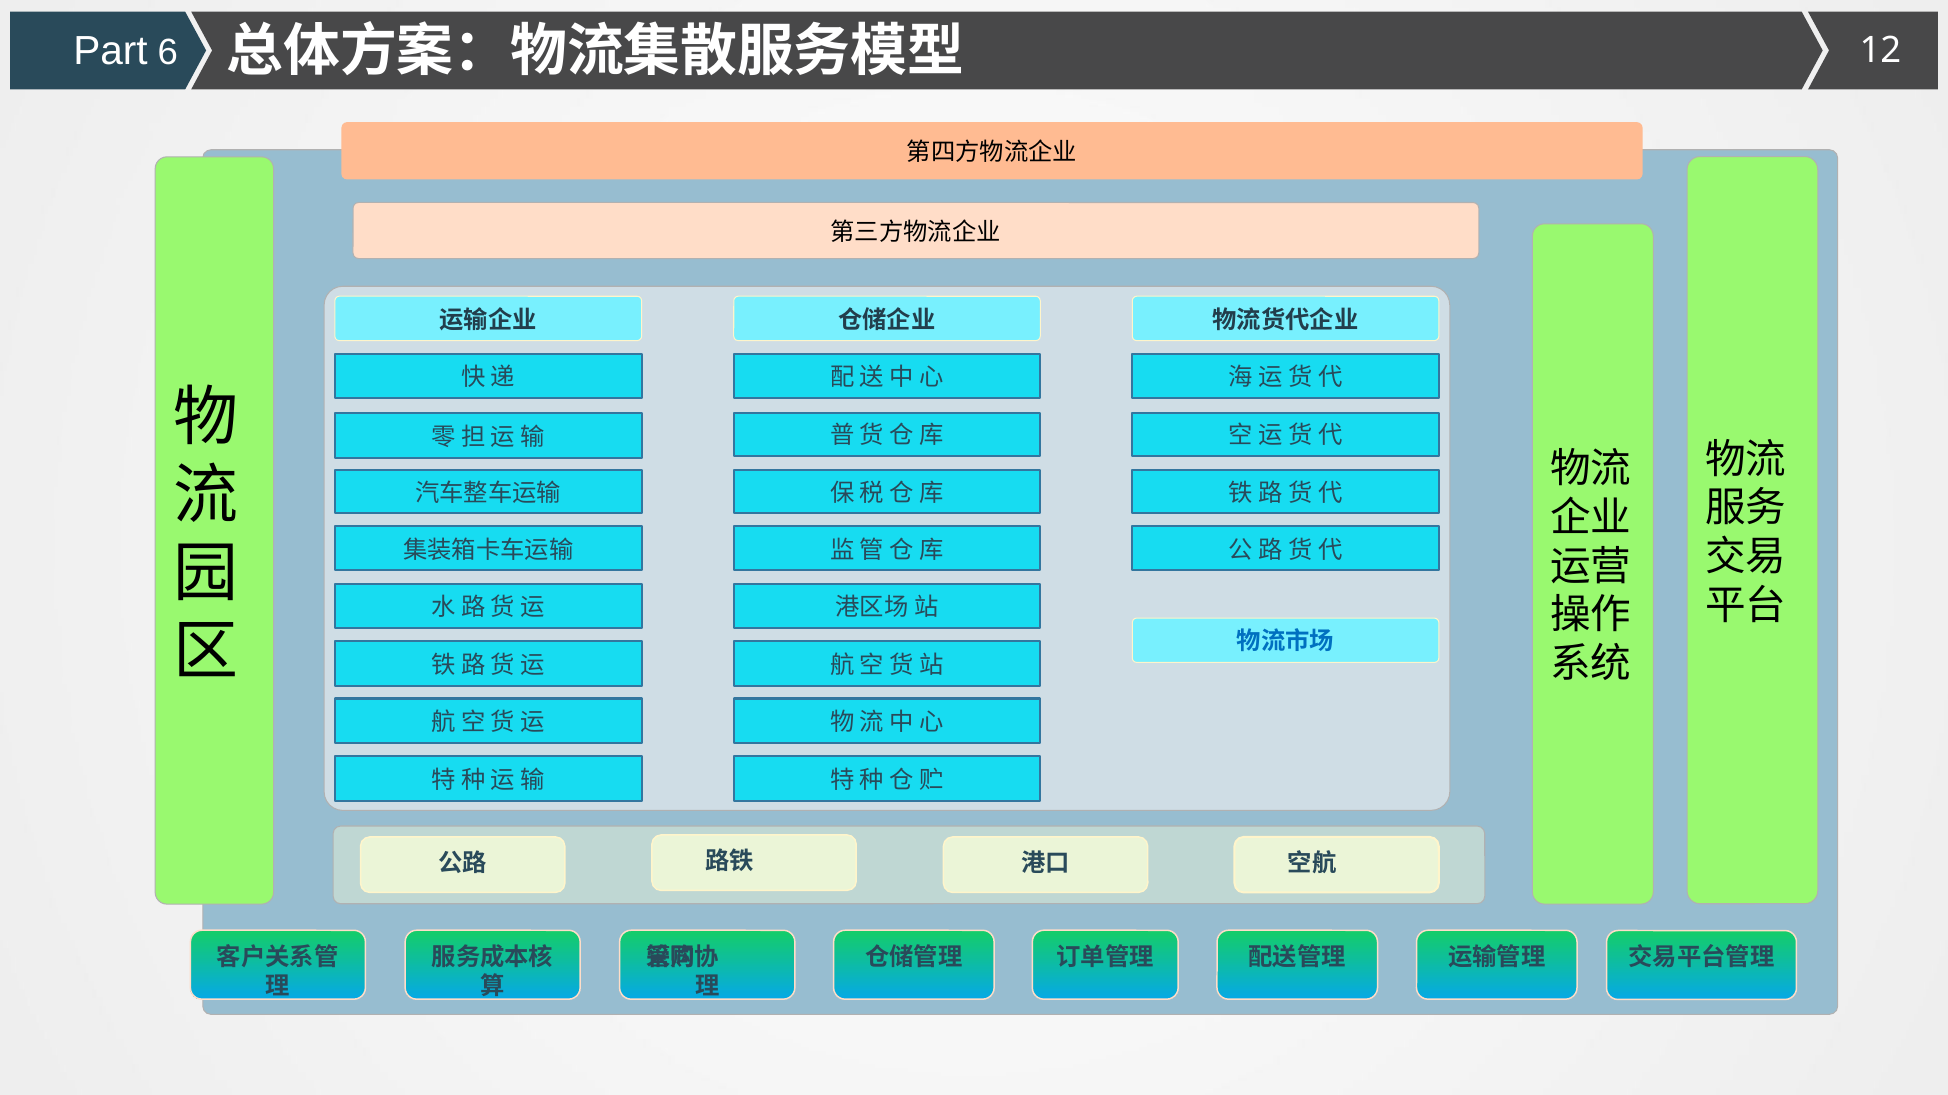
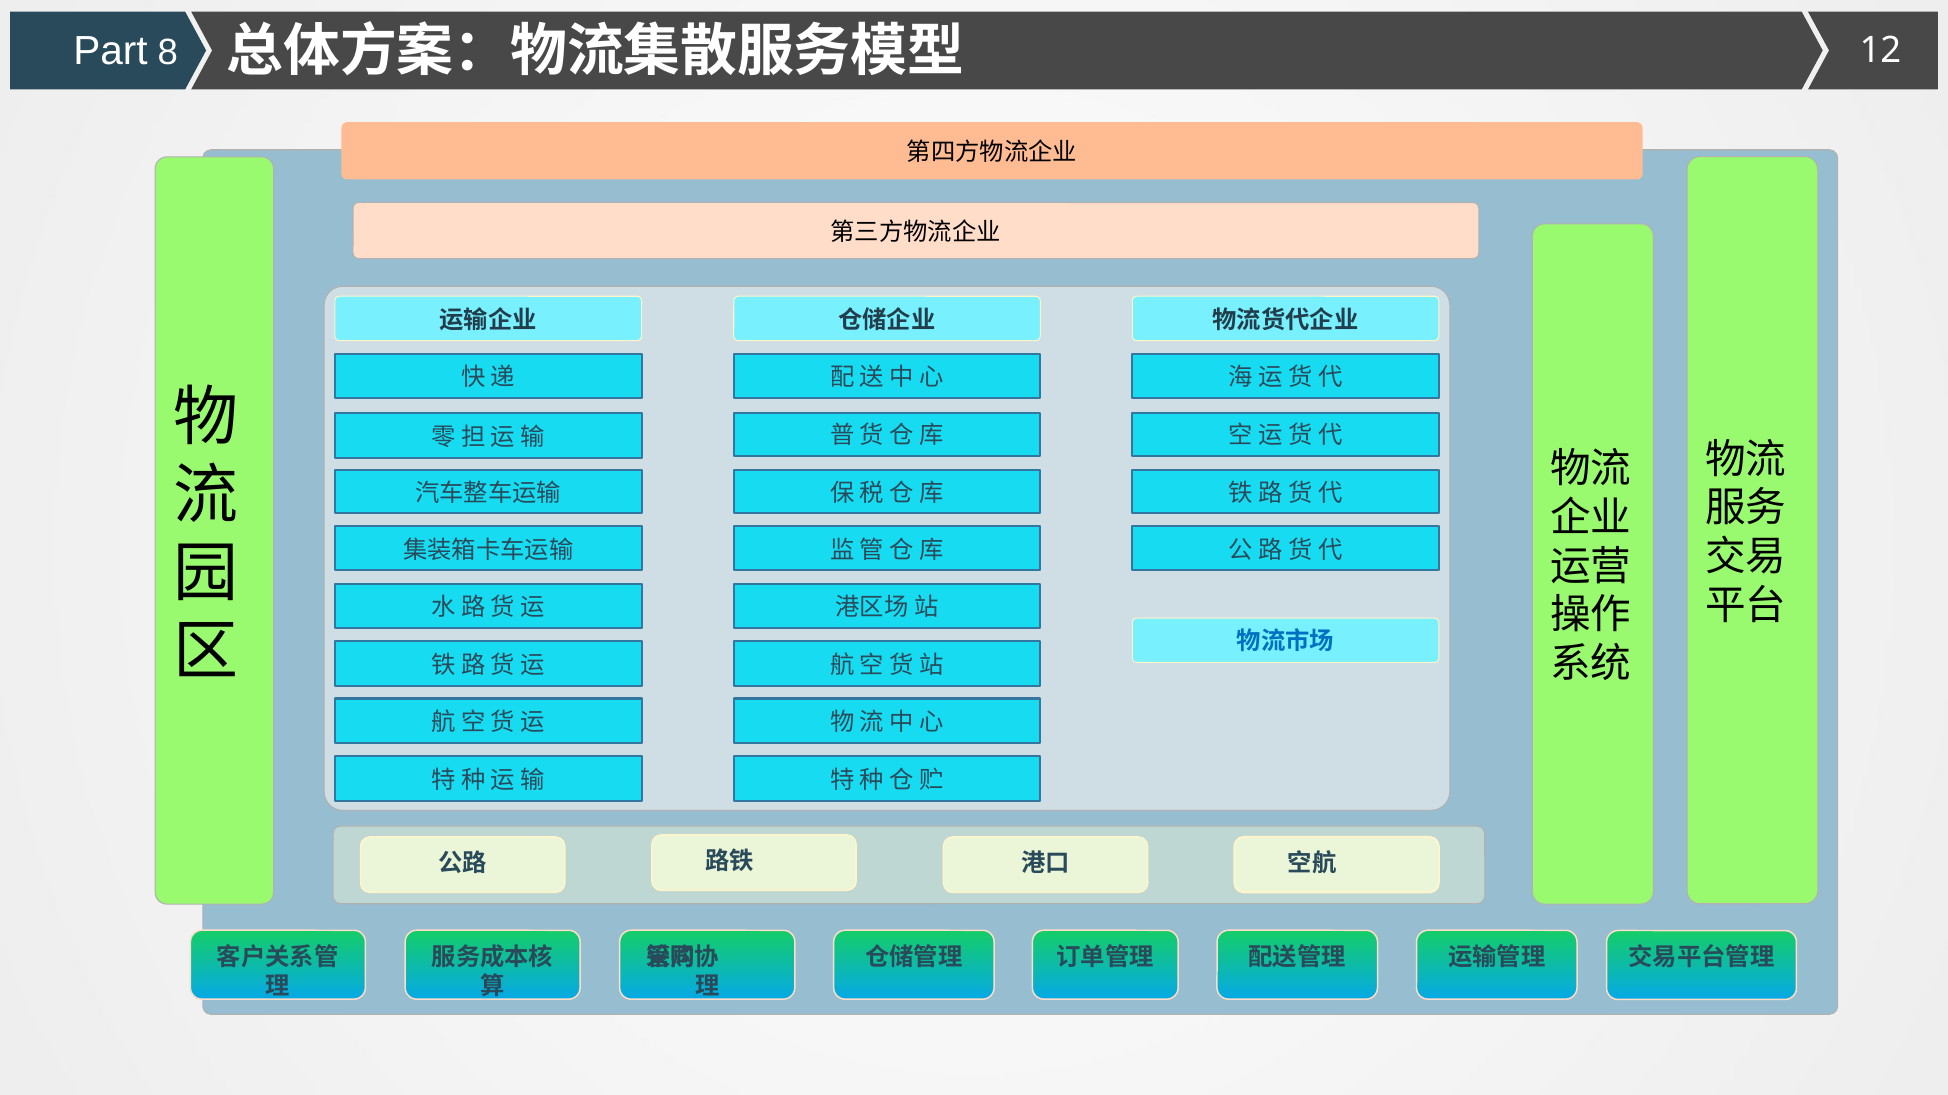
6: 6 -> 8
